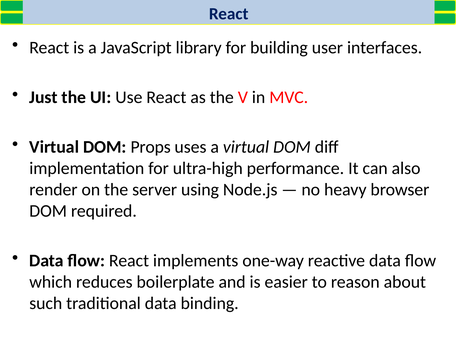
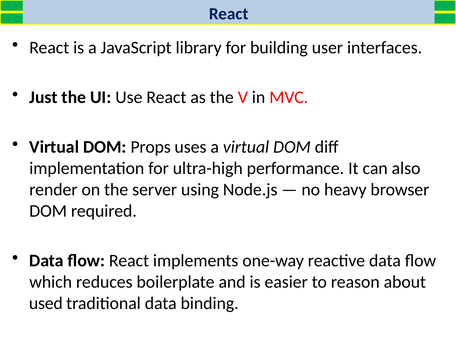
such: such -> used
